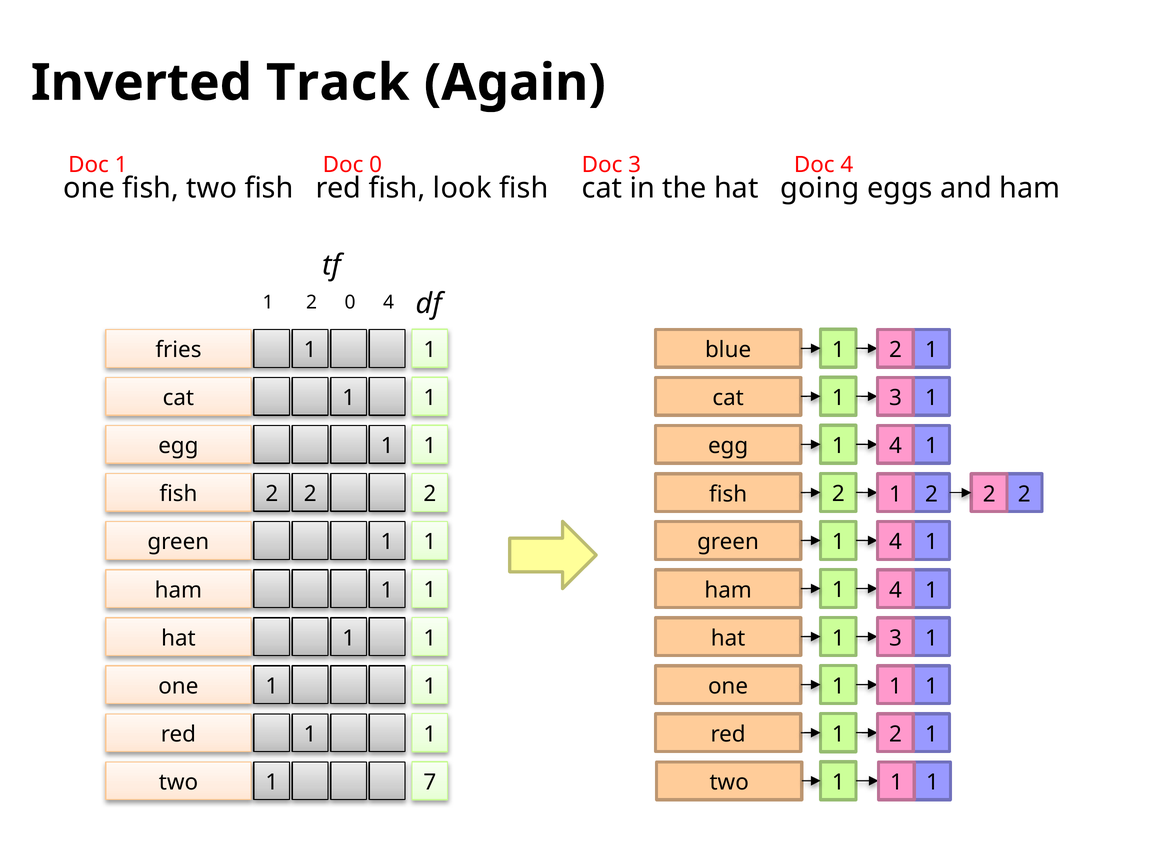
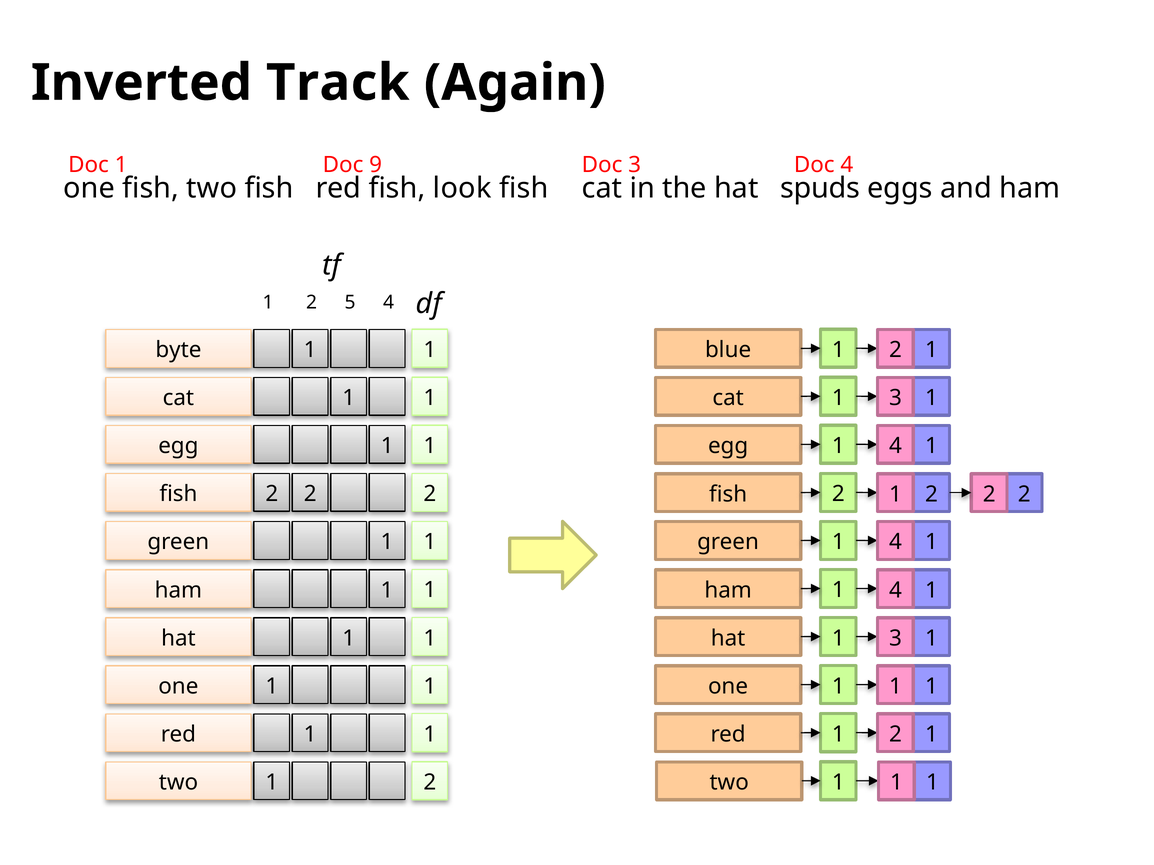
Doc 0: 0 -> 9
going: going -> spuds
2 0: 0 -> 5
fries: fries -> byte
7 at (430, 783): 7 -> 2
